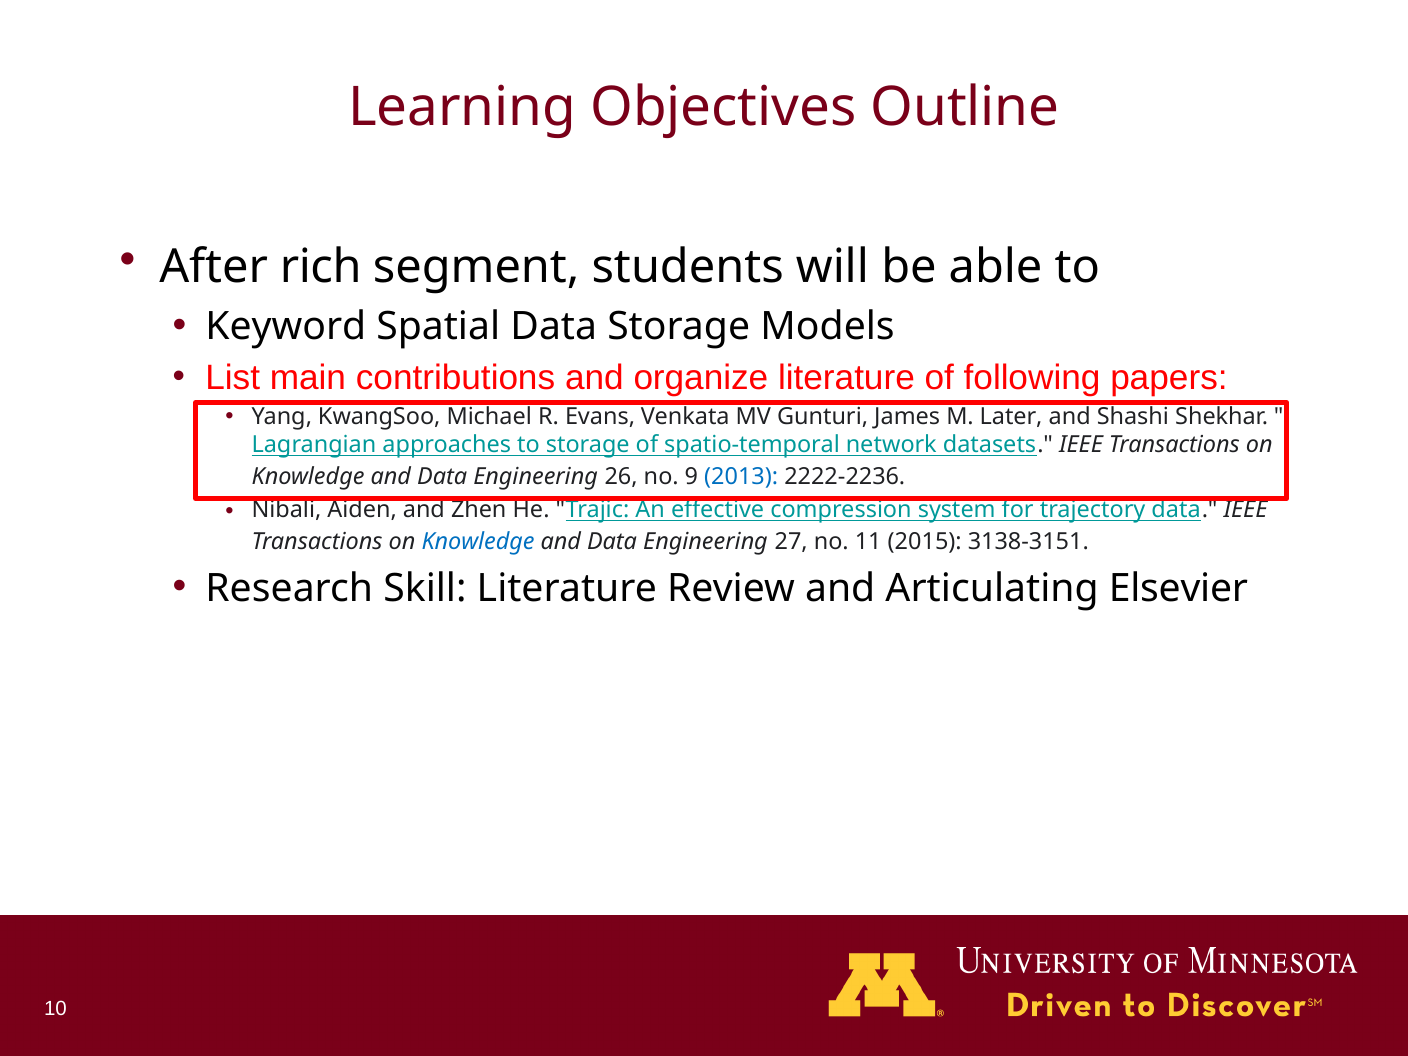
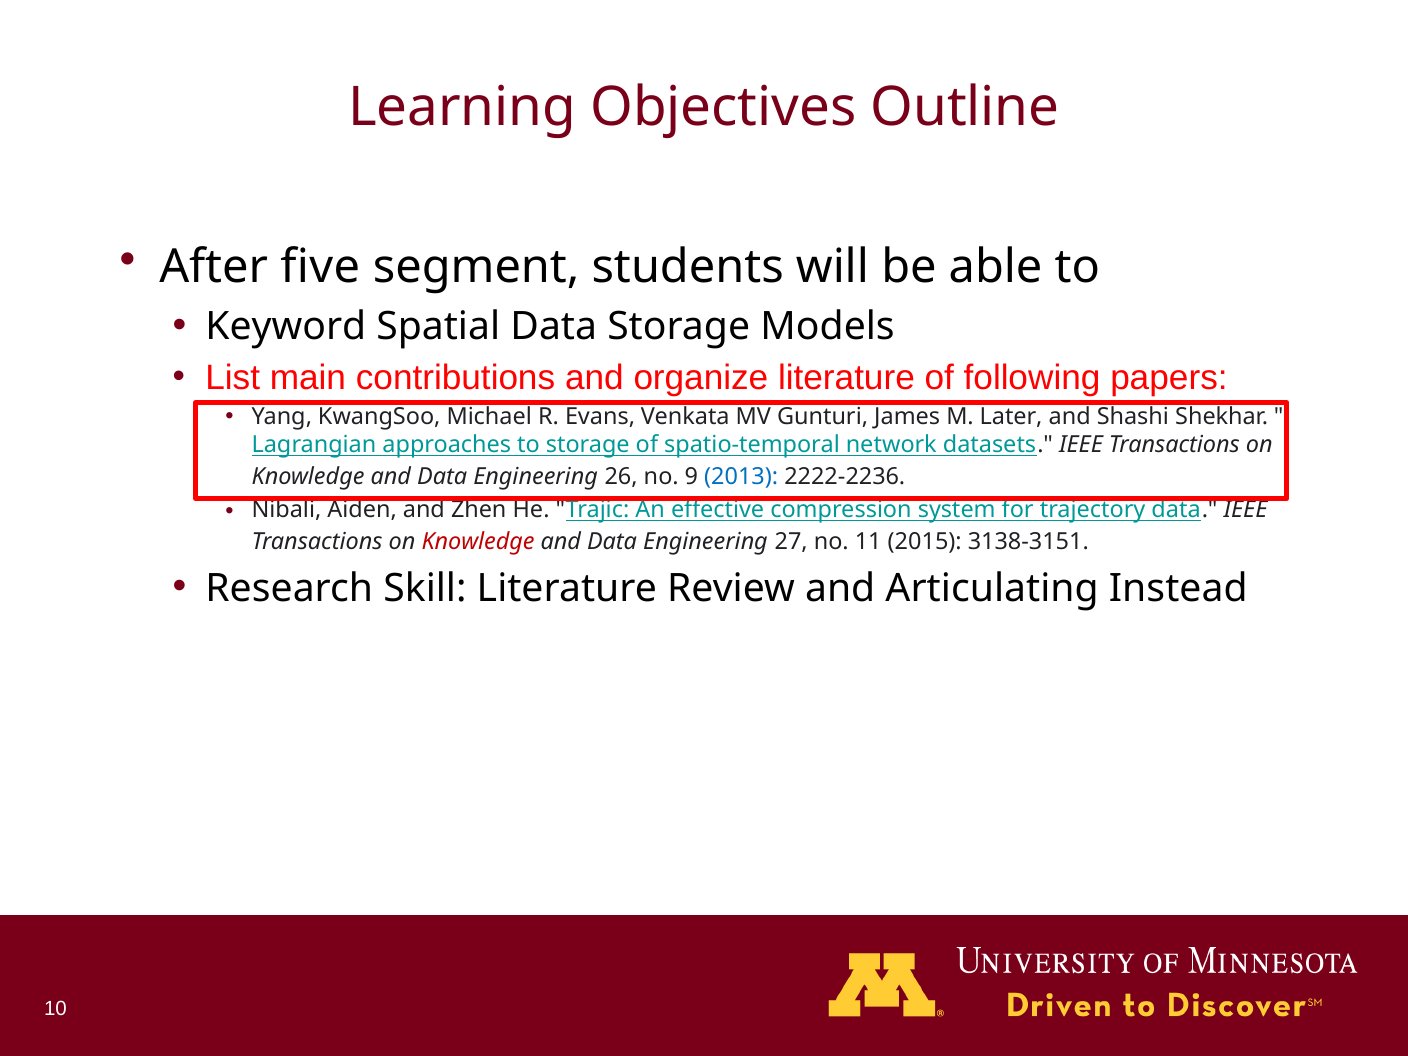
rich: rich -> five
Knowledge at (478, 542) colour: blue -> red
Elsevier: Elsevier -> Instead
